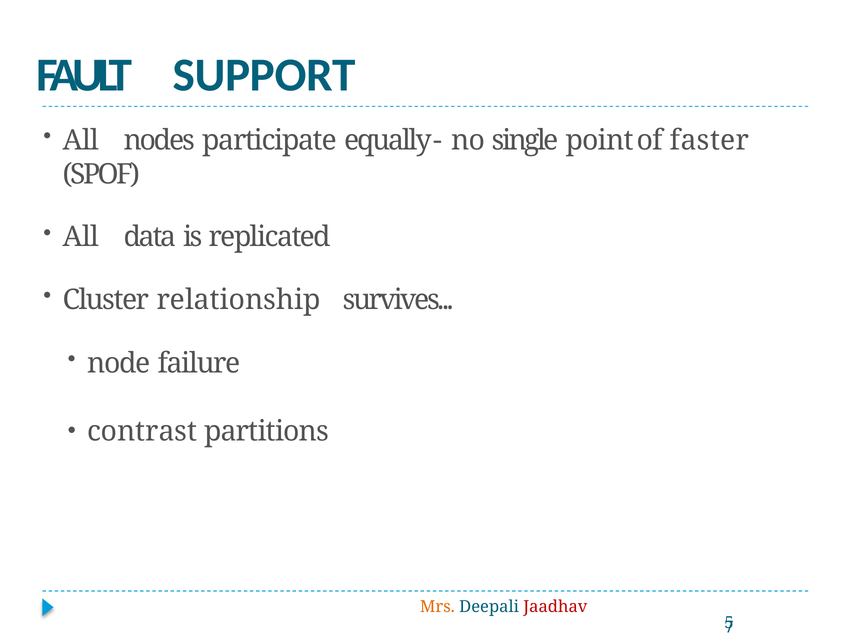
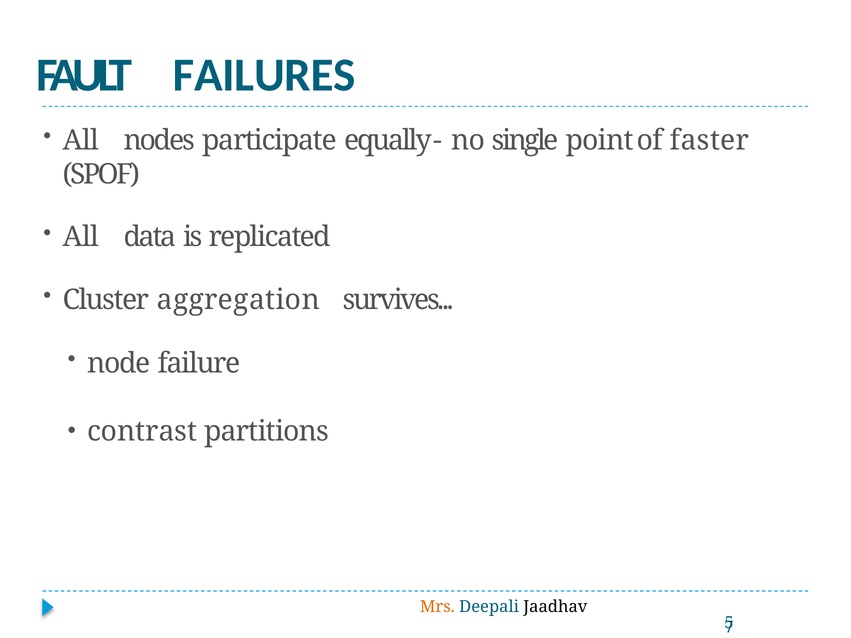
SUPPORT: SUPPORT -> FAILURES
relationship: relationship -> aggregation
Jaadhav colour: red -> black
